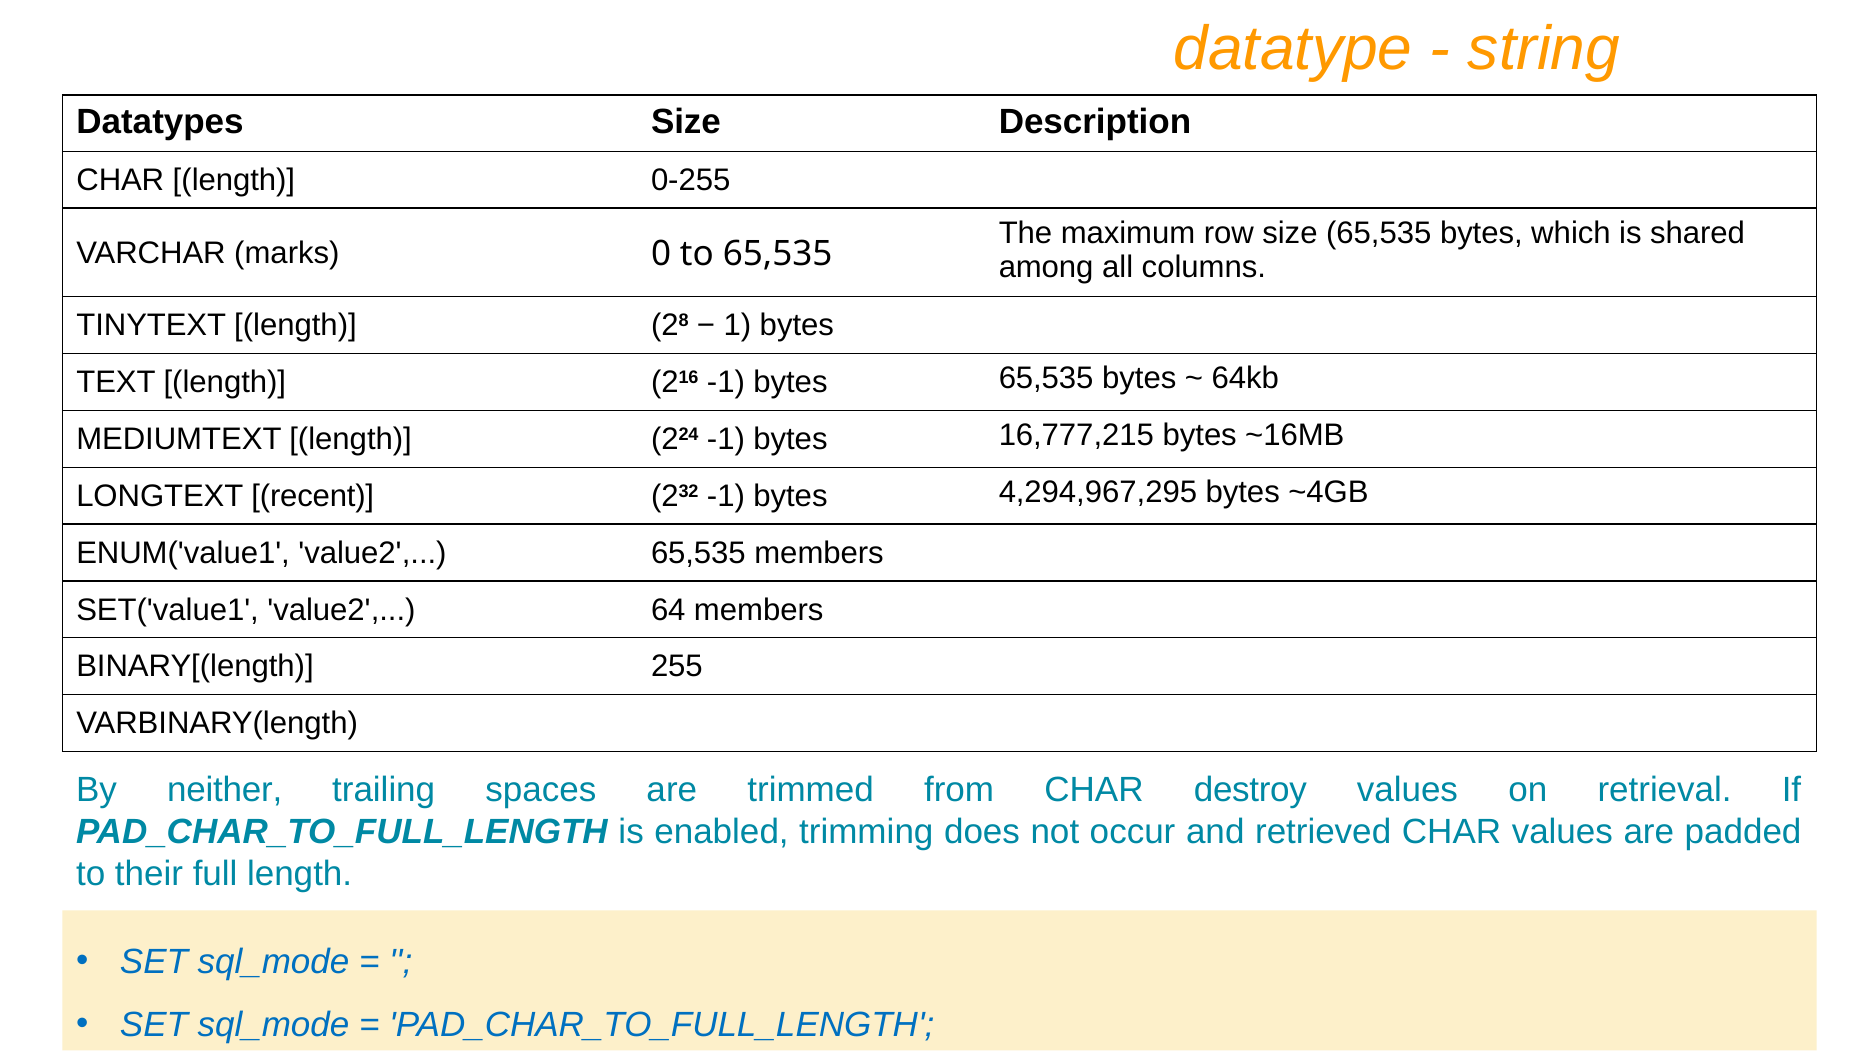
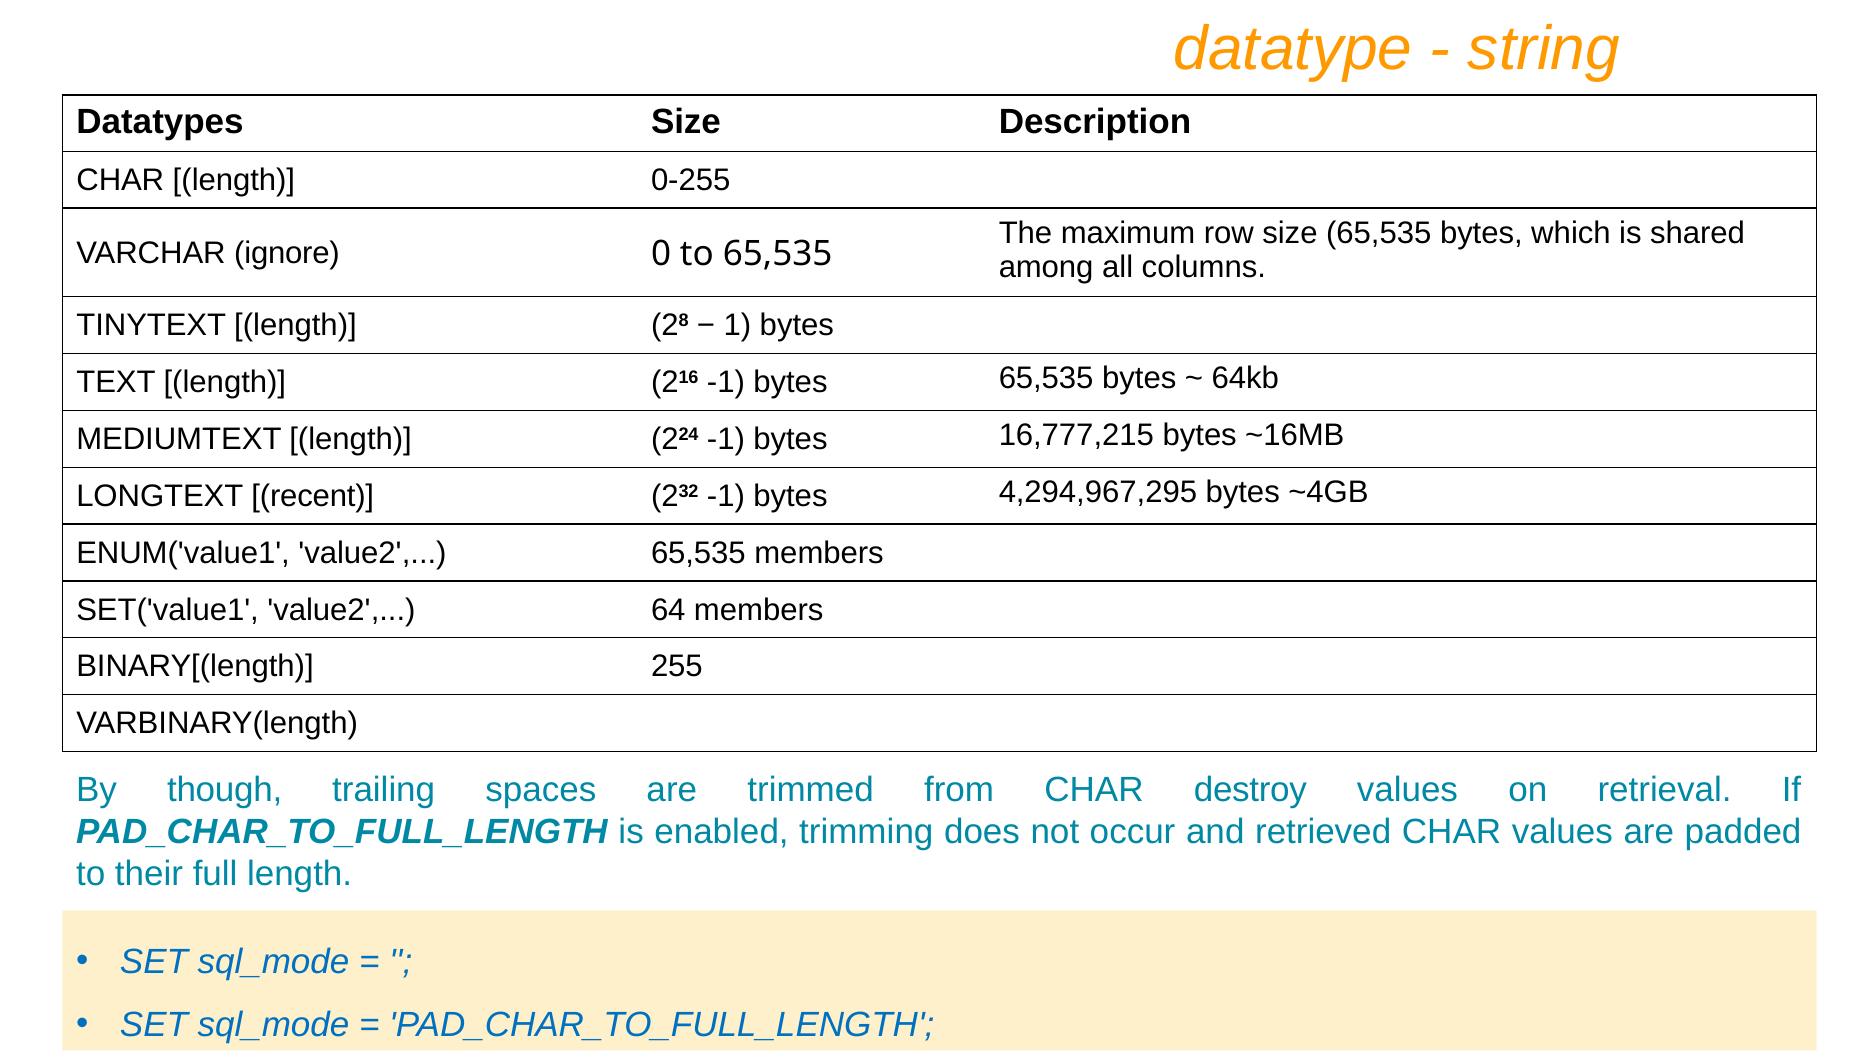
marks: marks -> ignore
neither: neither -> though
